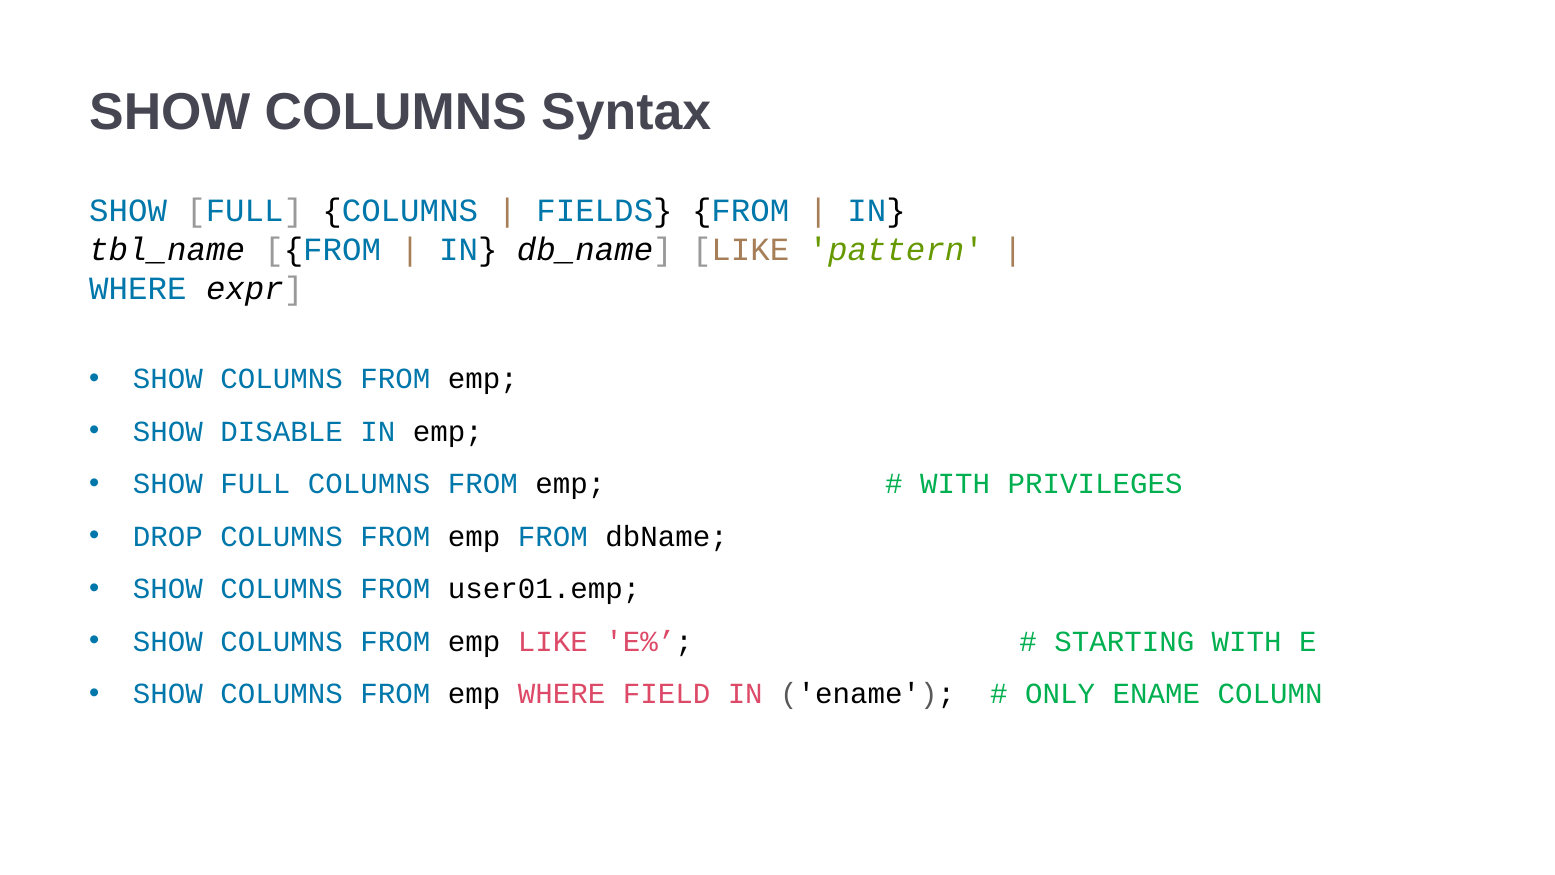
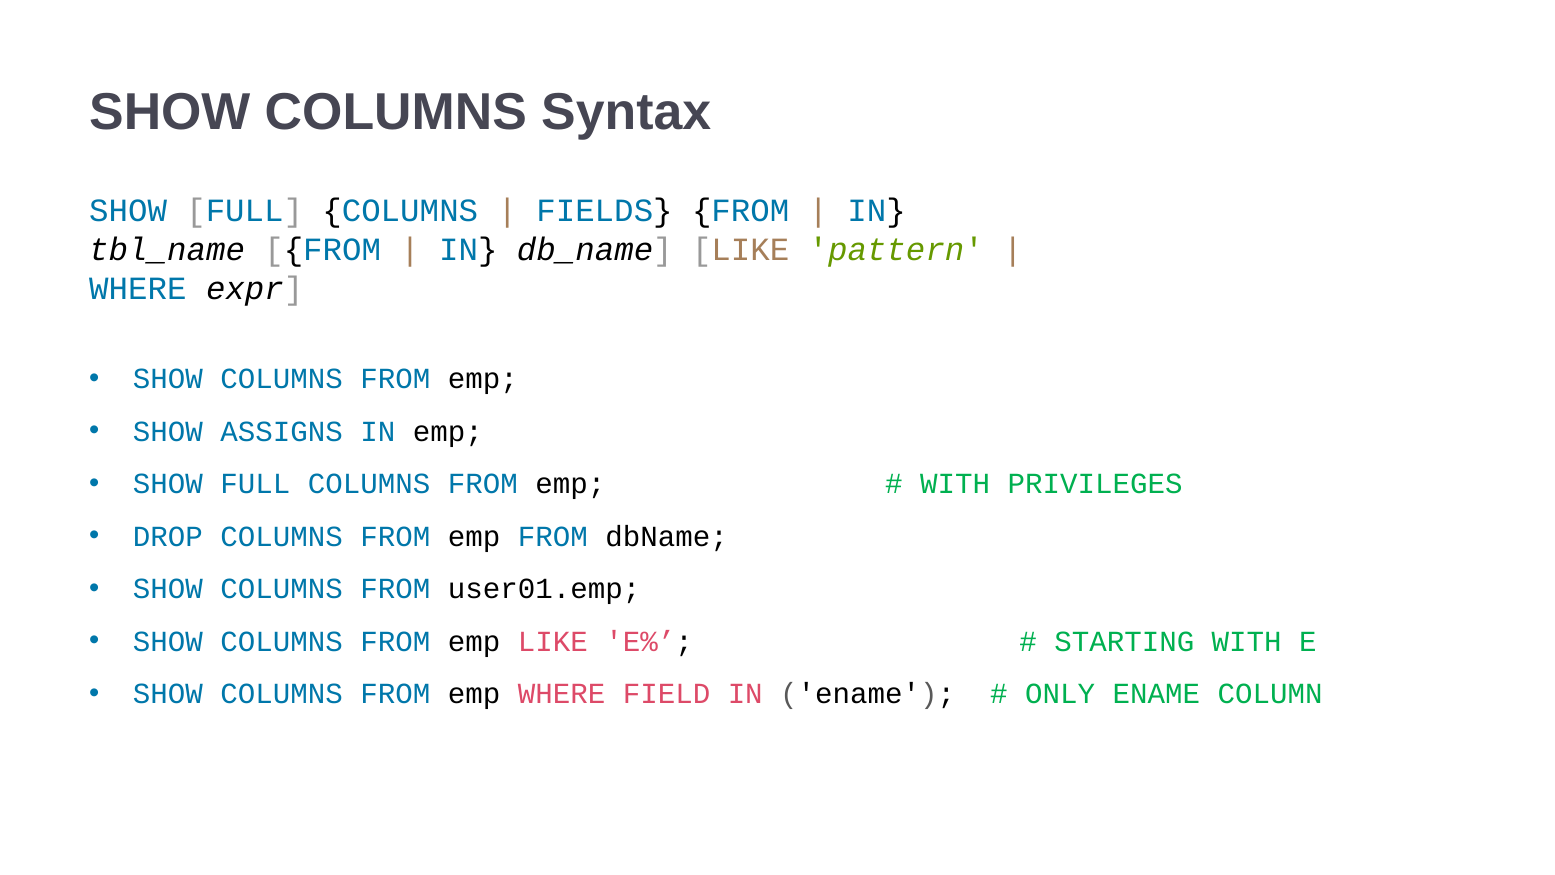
DISABLE: DISABLE -> ASSIGNS
